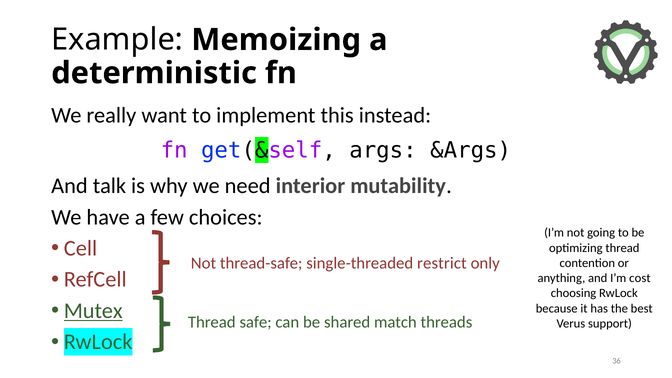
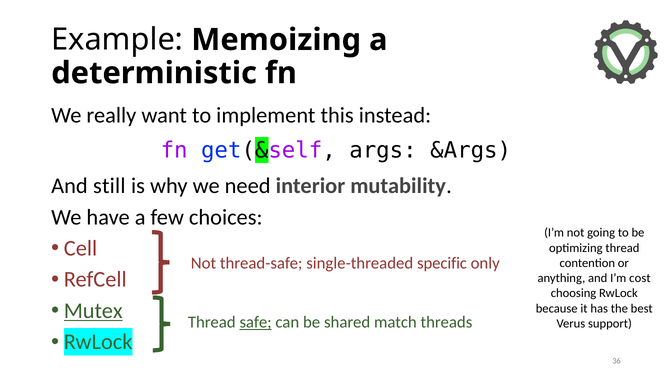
talk: talk -> still
restrict: restrict -> specific
safe underline: none -> present
